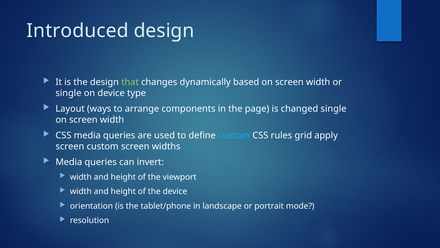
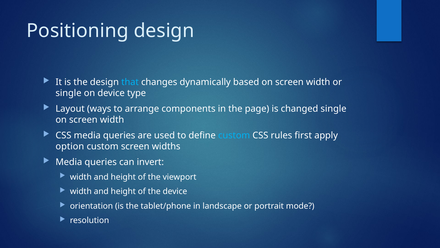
Introduced: Introduced -> Positioning
that colour: light green -> light blue
grid: grid -> first
screen at (70, 146): screen -> option
